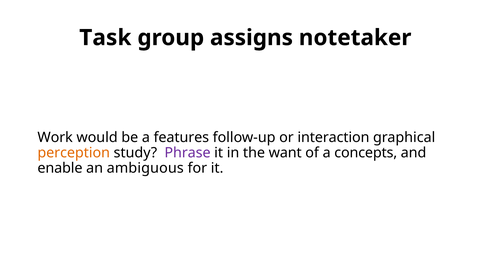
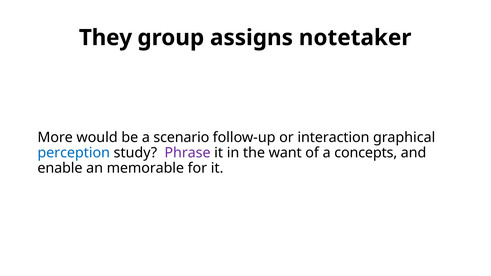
Task: Task -> They
Work: Work -> More
features: features -> scenario
perception colour: orange -> blue
ambiguous: ambiguous -> memorable
